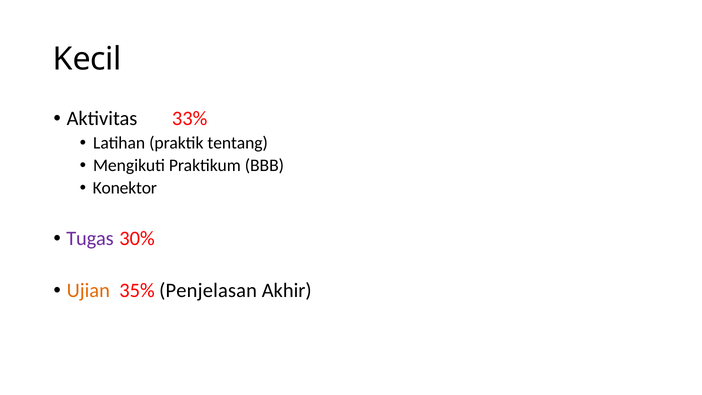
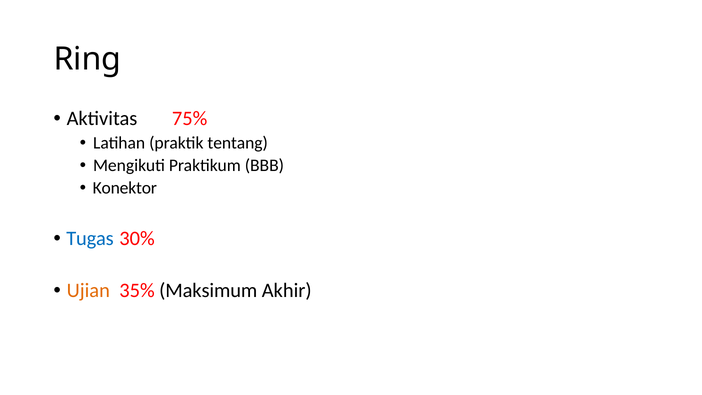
Kecil: Kecil -> Ring
33%: 33% -> 75%
Tugas colour: purple -> blue
Penjelasan: Penjelasan -> Maksimum
